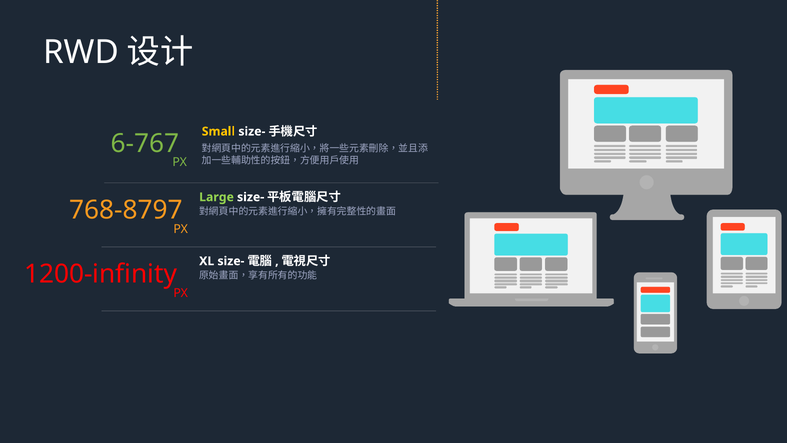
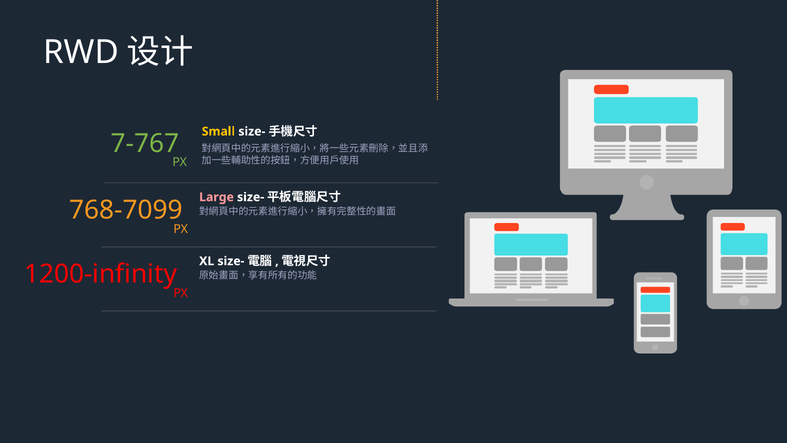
6-767: 6-767 -> 7-767
Large colour: light green -> pink
768-8797: 768-8797 -> 768-7099
